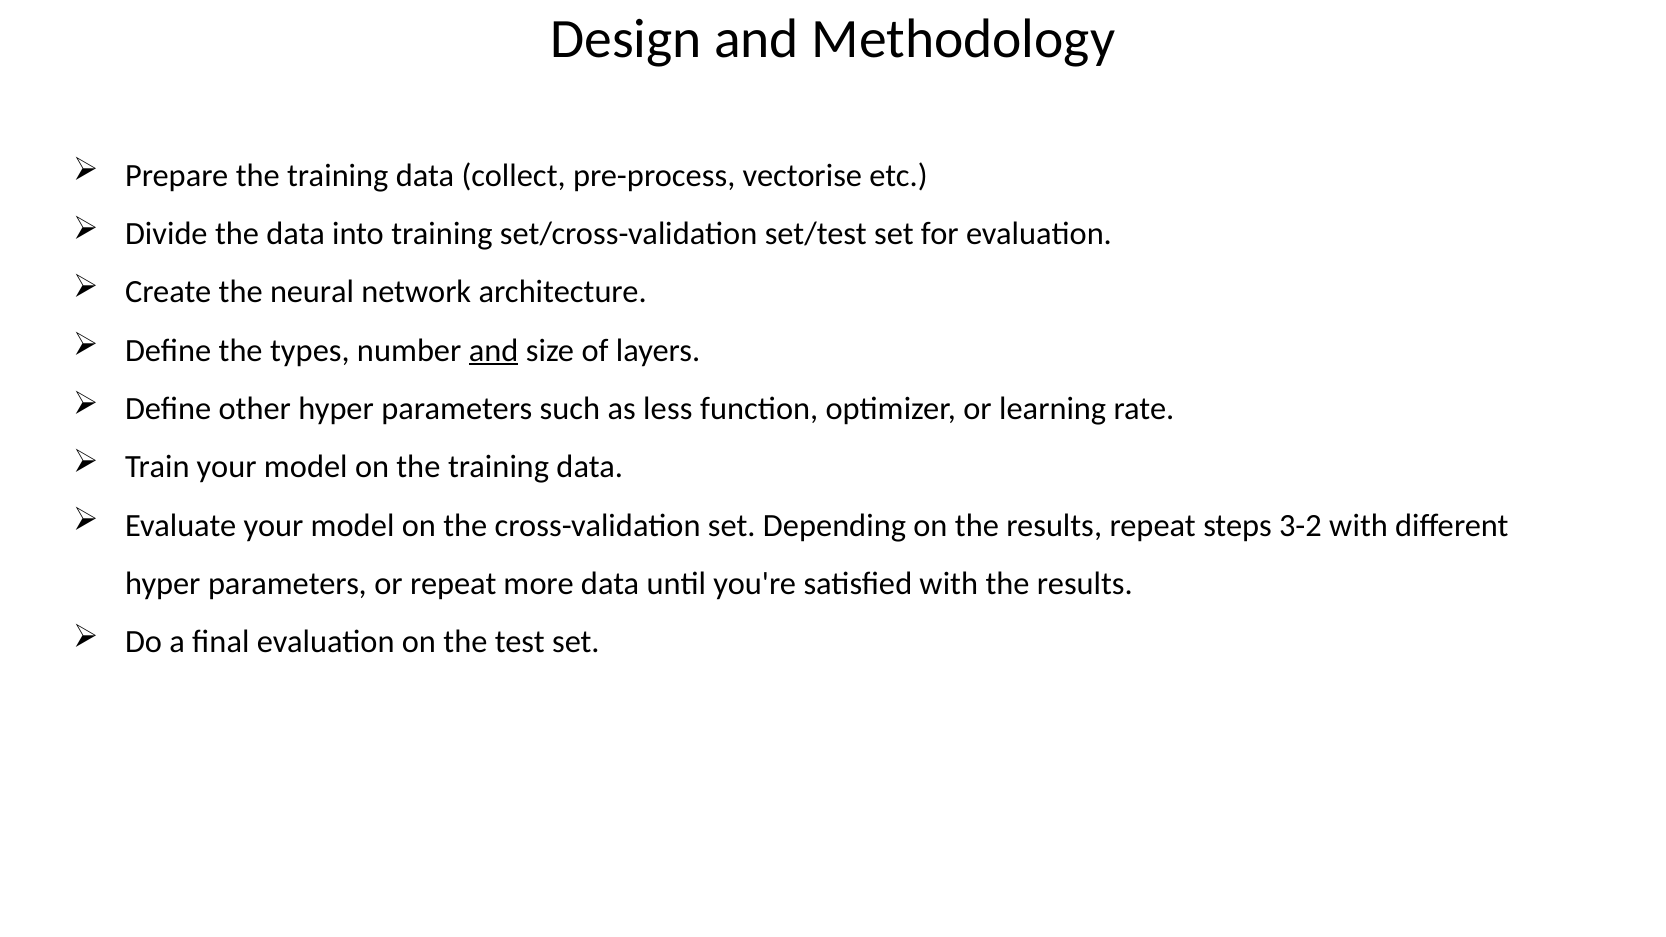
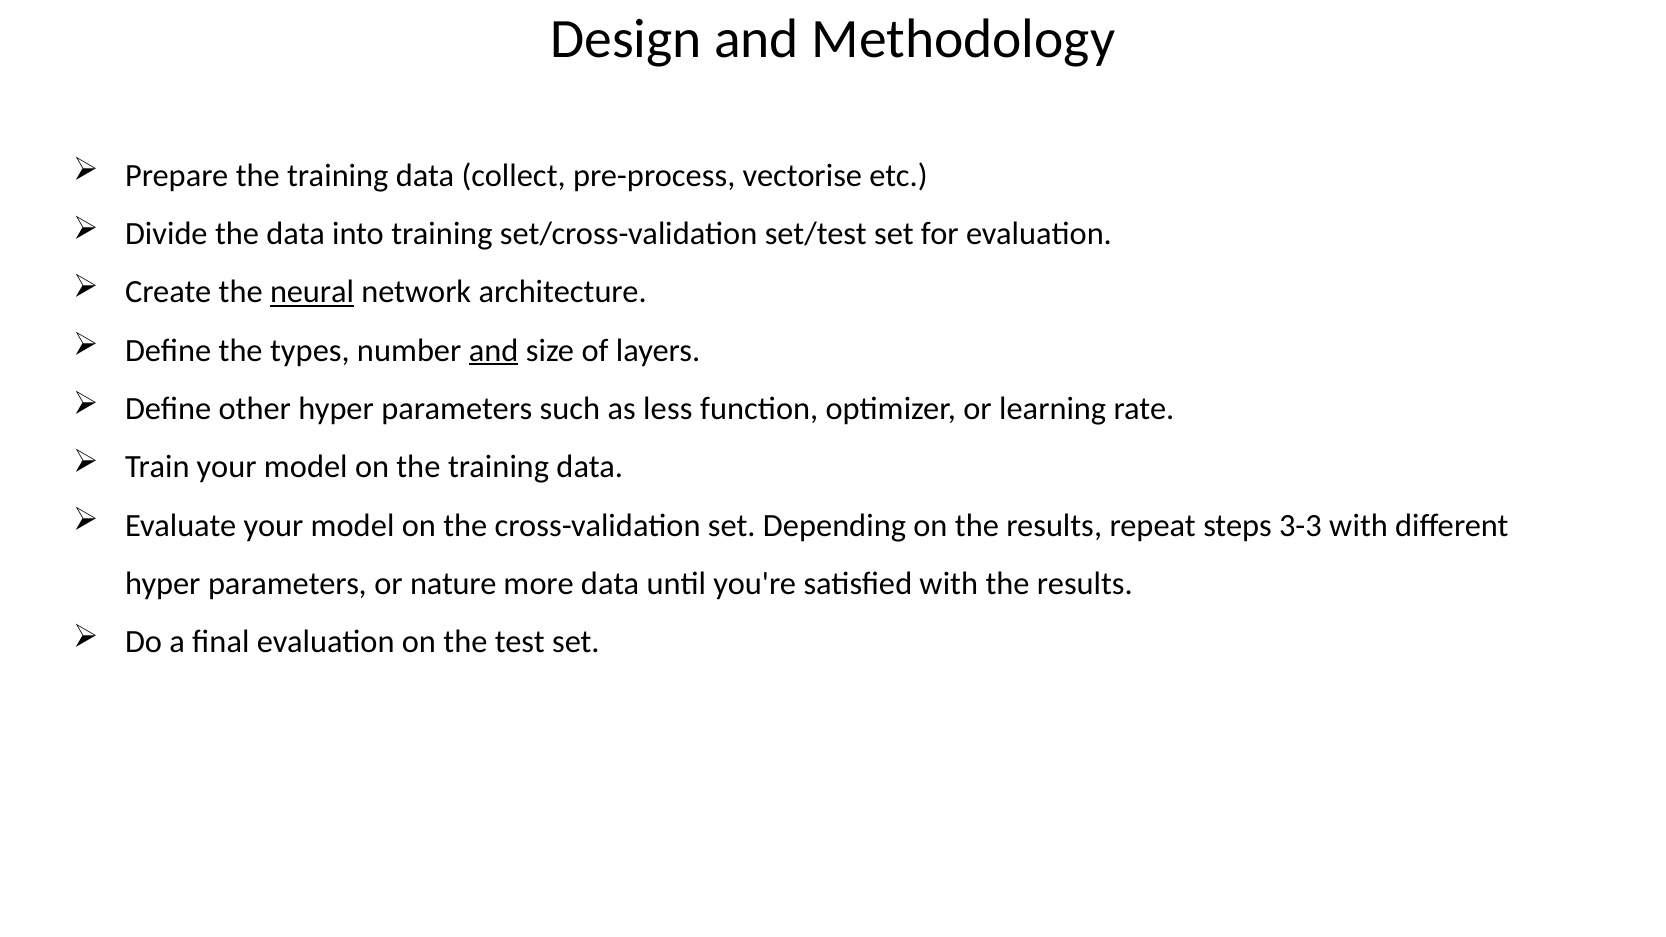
neural underline: none -> present
3-2: 3-2 -> 3-3
or repeat: repeat -> nature
